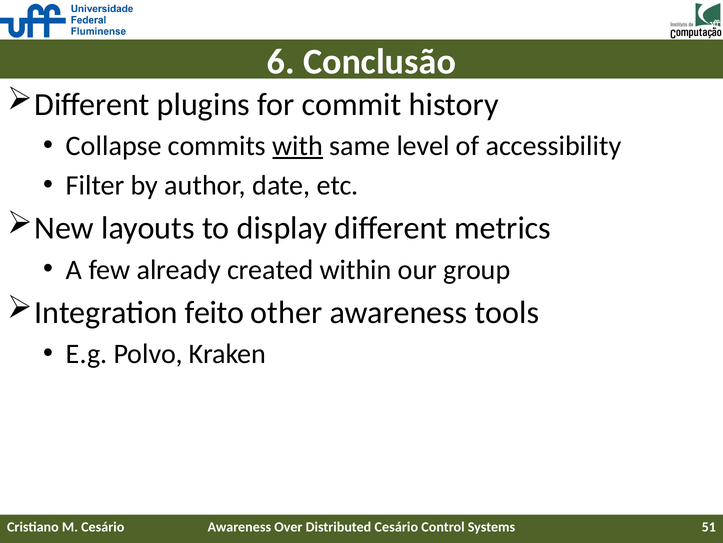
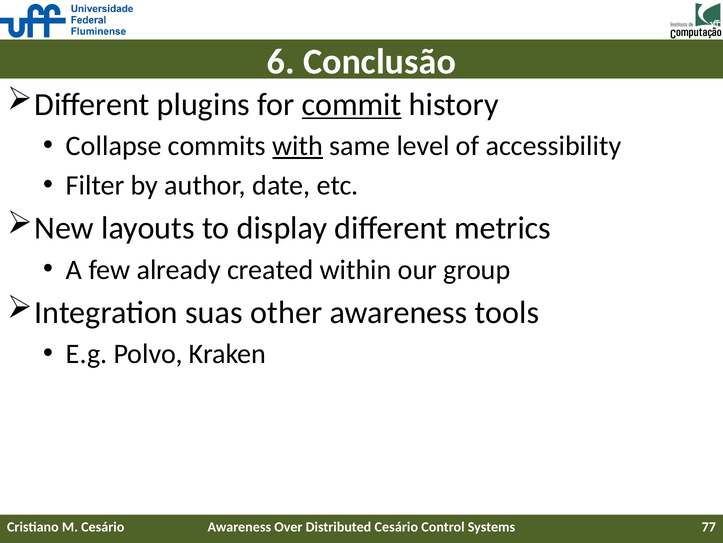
commit underline: none -> present
feito: feito -> suas
51: 51 -> 77
